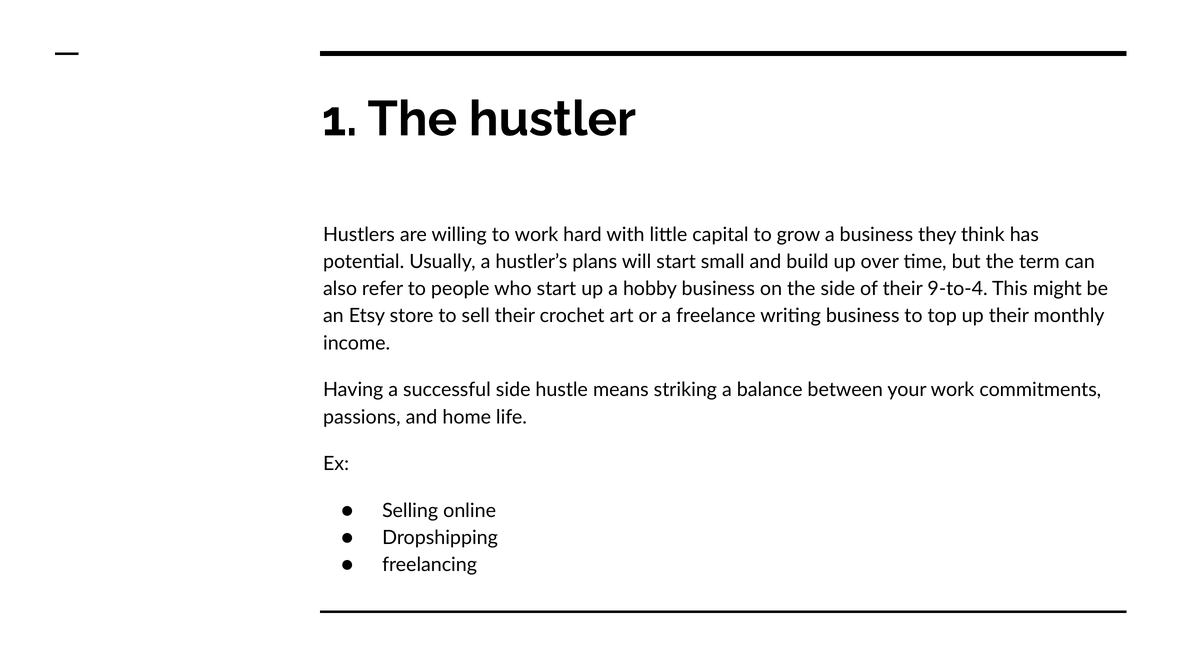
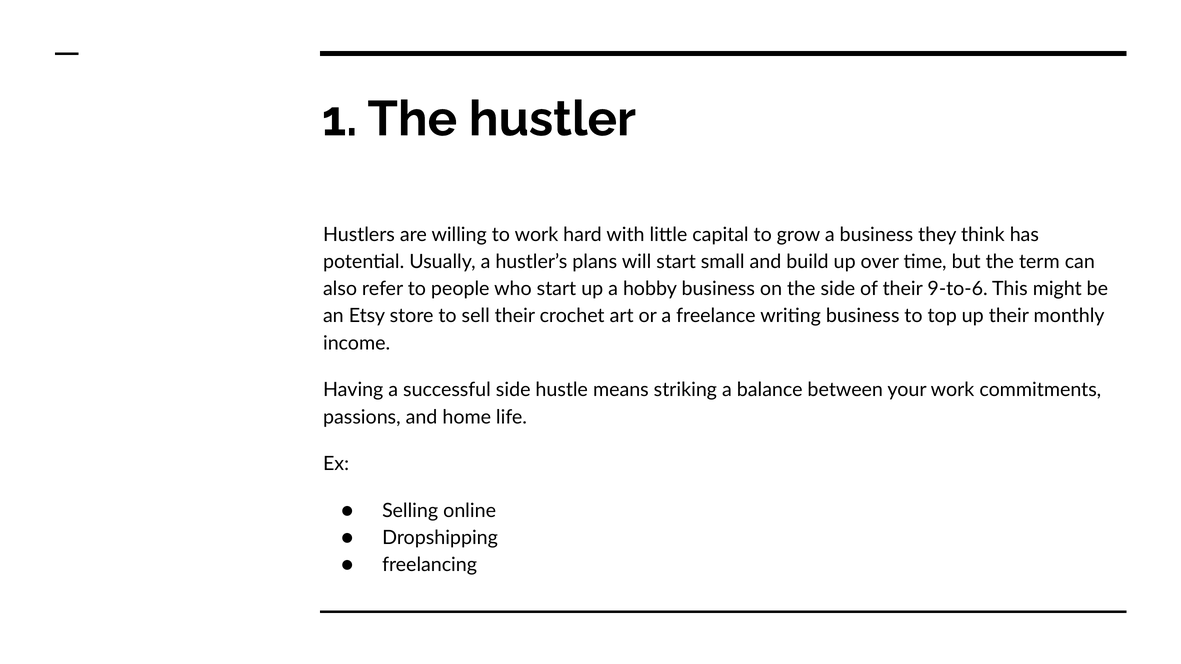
9-to-4: 9-to-4 -> 9-to-6
